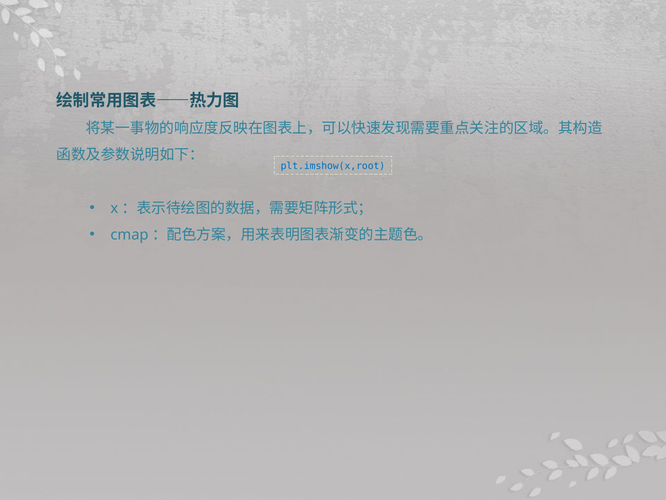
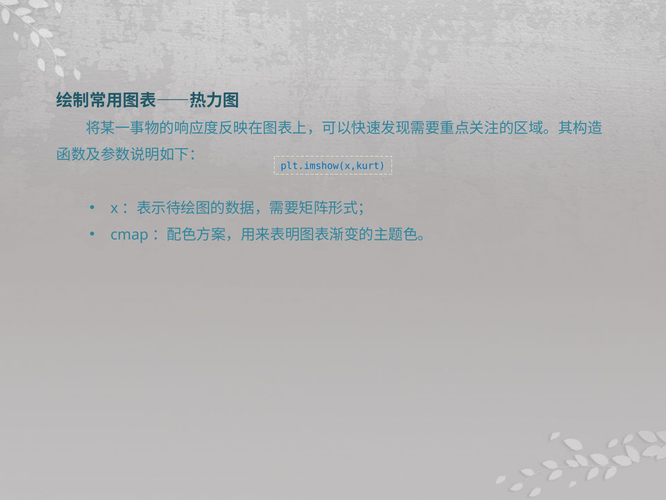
plt.imshow(x,root: plt.imshow(x,root -> plt.imshow(x,kurt
